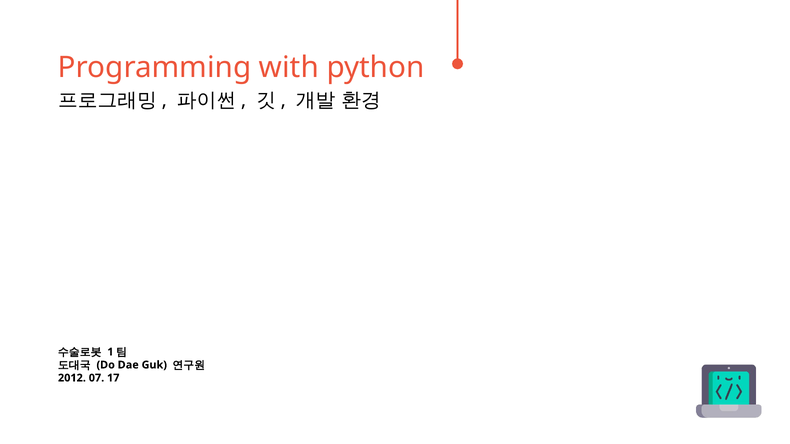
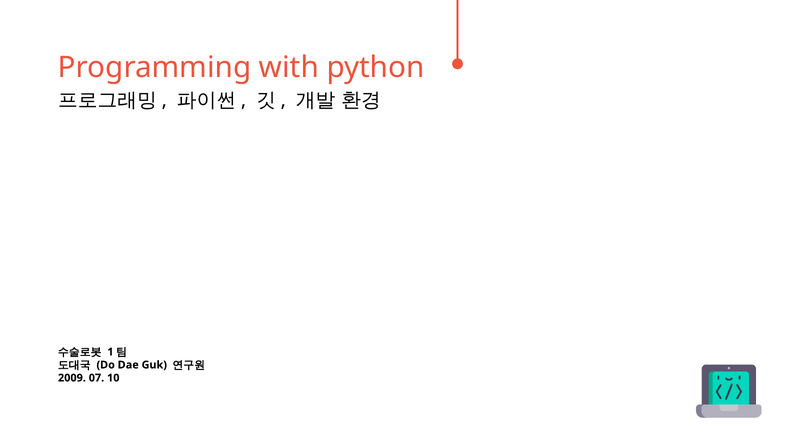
2012: 2012 -> 2009
17: 17 -> 10
